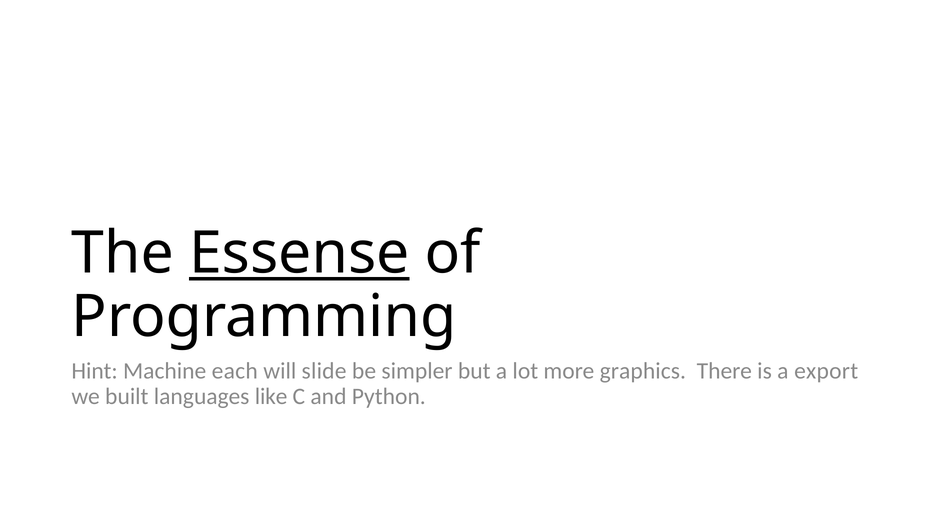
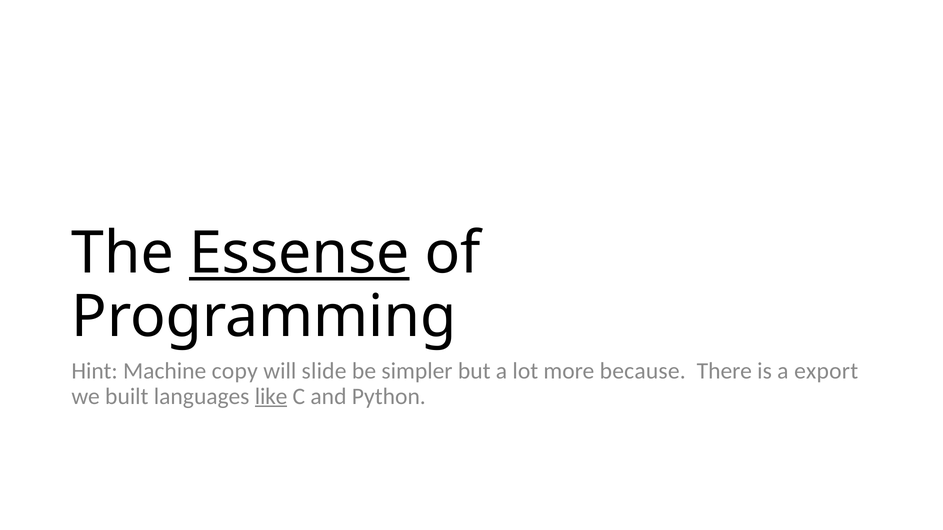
each: each -> copy
graphics: graphics -> because
like underline: none -> present
